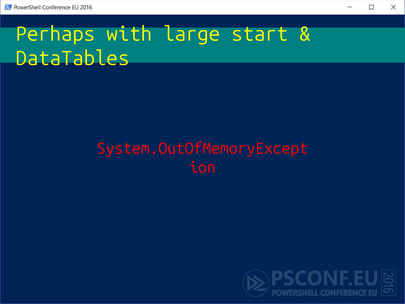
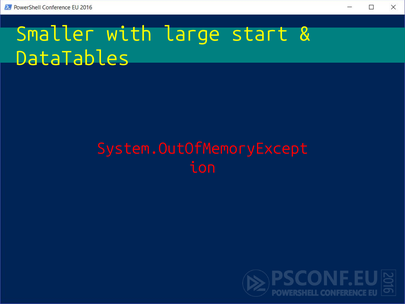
Perhaps: Perhaps -> Smaller
